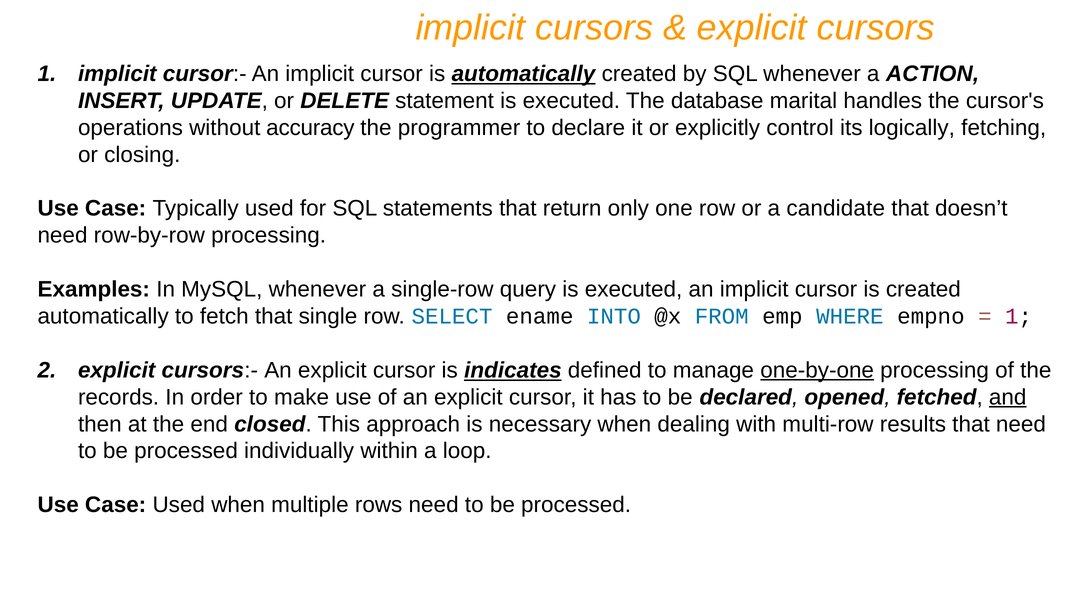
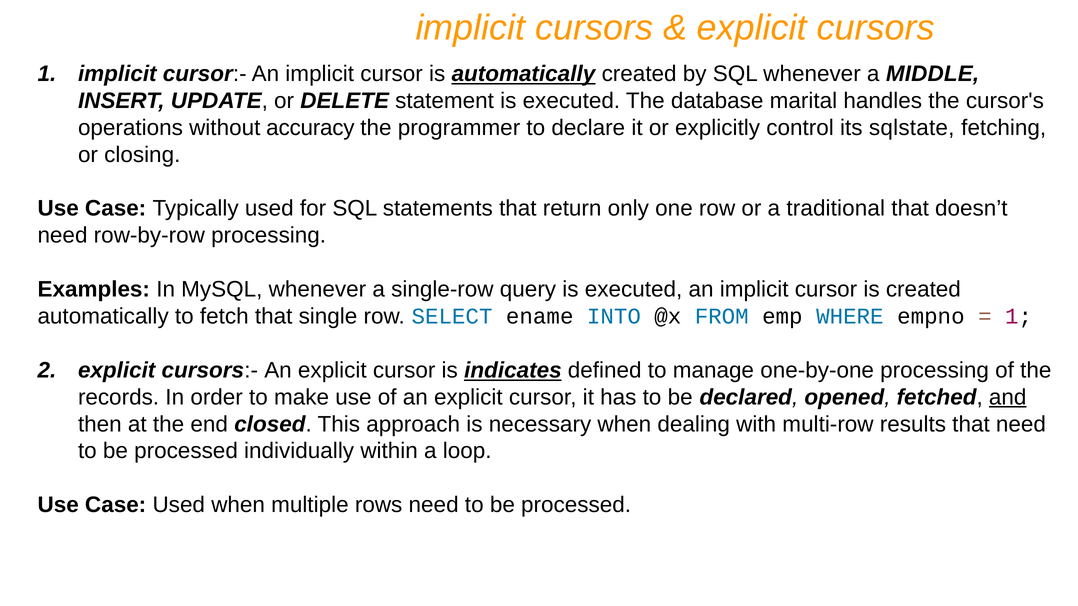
ACTION: ACTION -> MIDDLE
logically: logically -> sqlstate
candidate: candidate -> traditional
one-by-one underline: present -> none
